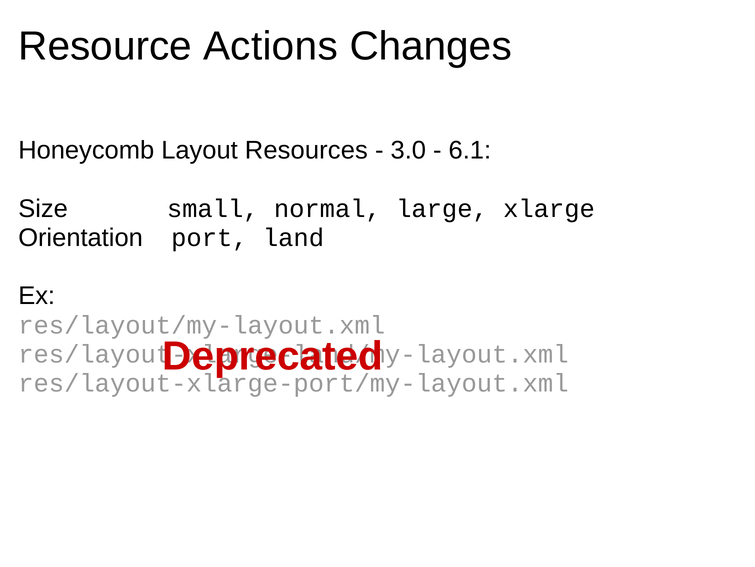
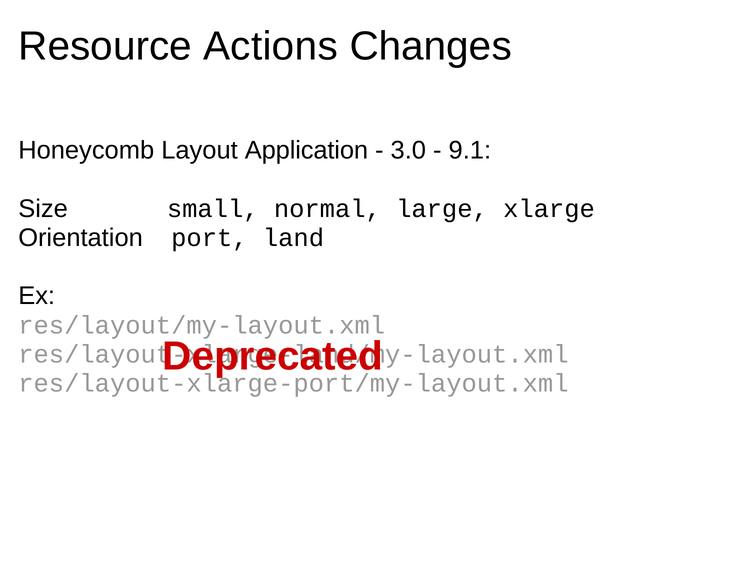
Resources: Resources -> Application
6.1: 6.1 -> 9.1
